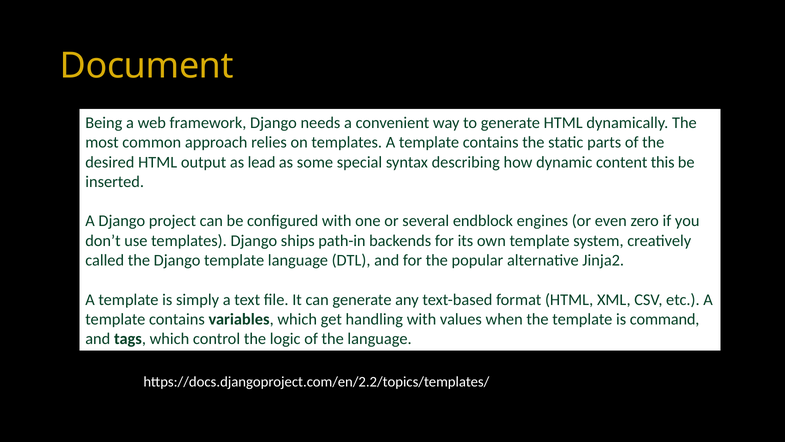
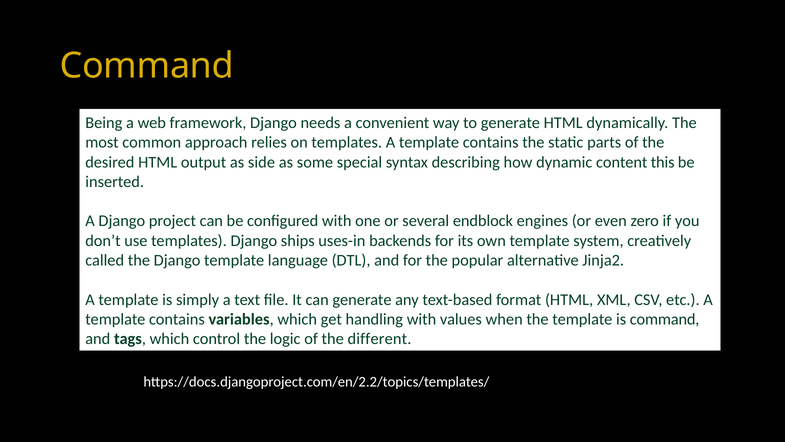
Document at (147, 66): Document -> Command
lead: lead -> side
path-in: path-in -> uses-in
the language: language -> different
